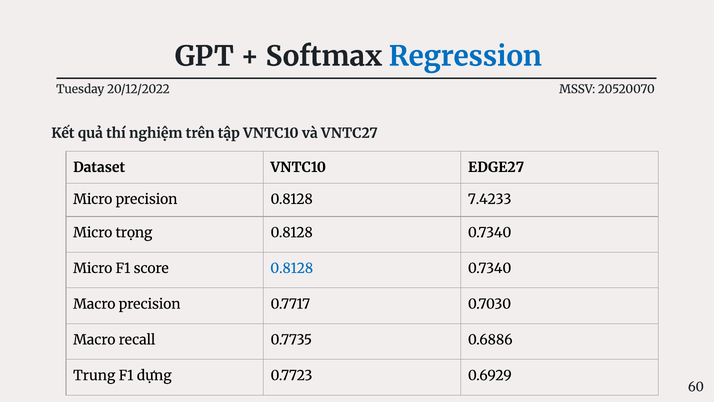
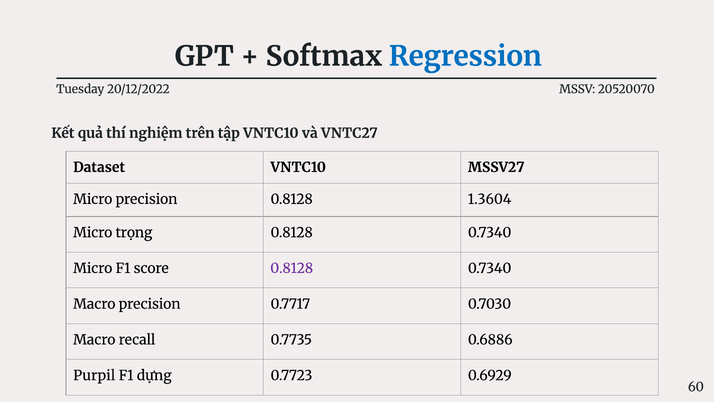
EDGE27: EDGE27 -> MSSV27
7.4233: 7.4233 -> 1.3604
0.8128 at (292, 268) colour: blue -> purple
Trung: Trung -> Purpil
